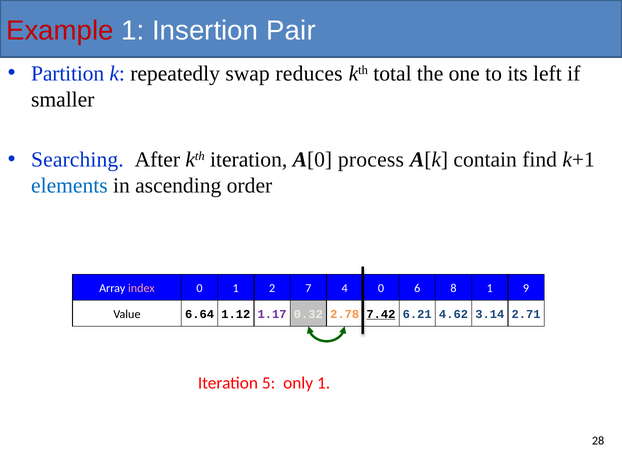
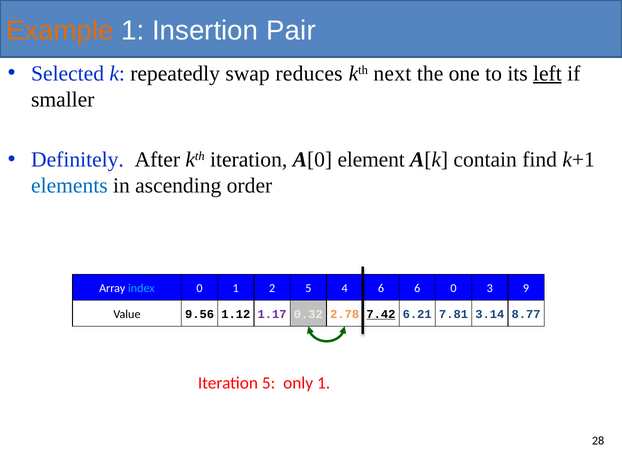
Example colour: red -> orange
Partition: Partition -> Selected
total: total -> next
left underline: none -> present
Searching: Searching -> Definitely
process: process -> element
index colour: pink -> light blue
2 7: 7 -> 5
4 0: 0 -> 6
8 at (453, 288): 8 -> 0
1 1: 1 -> 3
4.62: 4.62 -> 7.81
6.64: 6.64 -> 9.56
2.71: 2.71 -> 8.77
